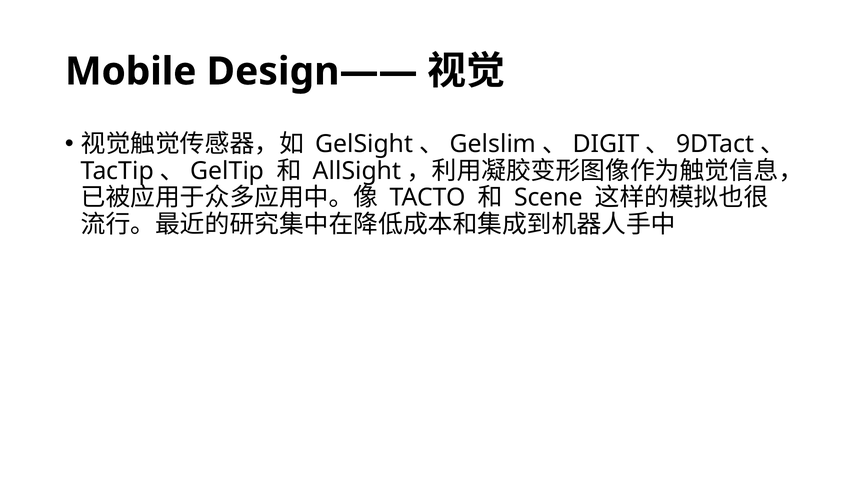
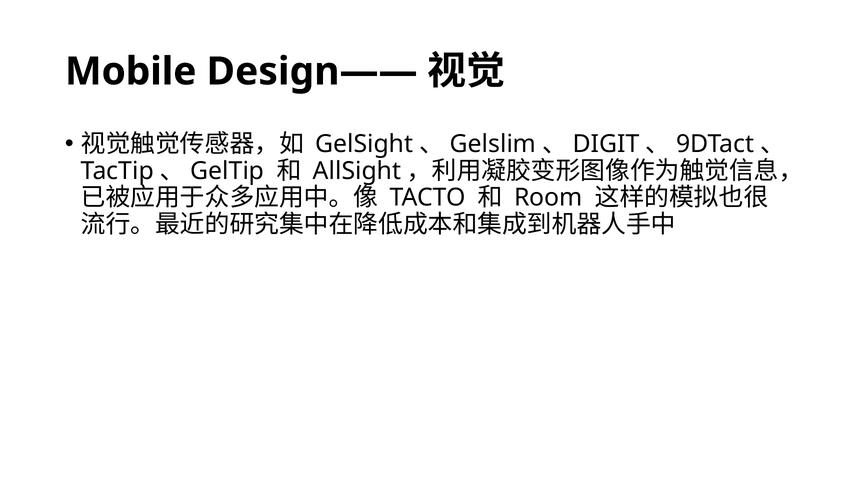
Scene: Scene -> Room
